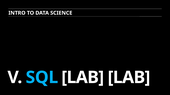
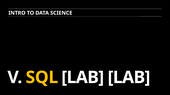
SQL colour: light blue -> yellow
